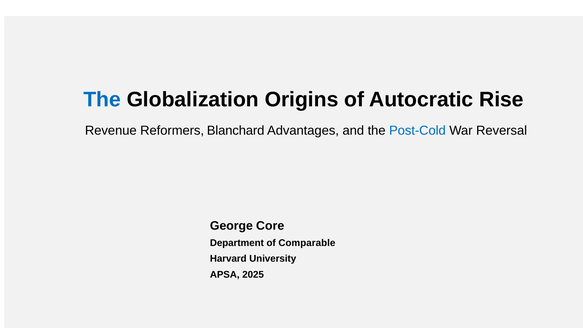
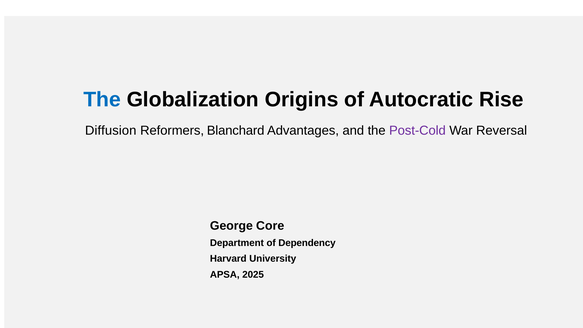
Revenue: Revenue -> Diffusion
Post-Cold colour: blue -> purple
Comparable: Comparable -> Dependency
